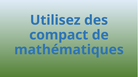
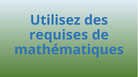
compact: compact -> requises
